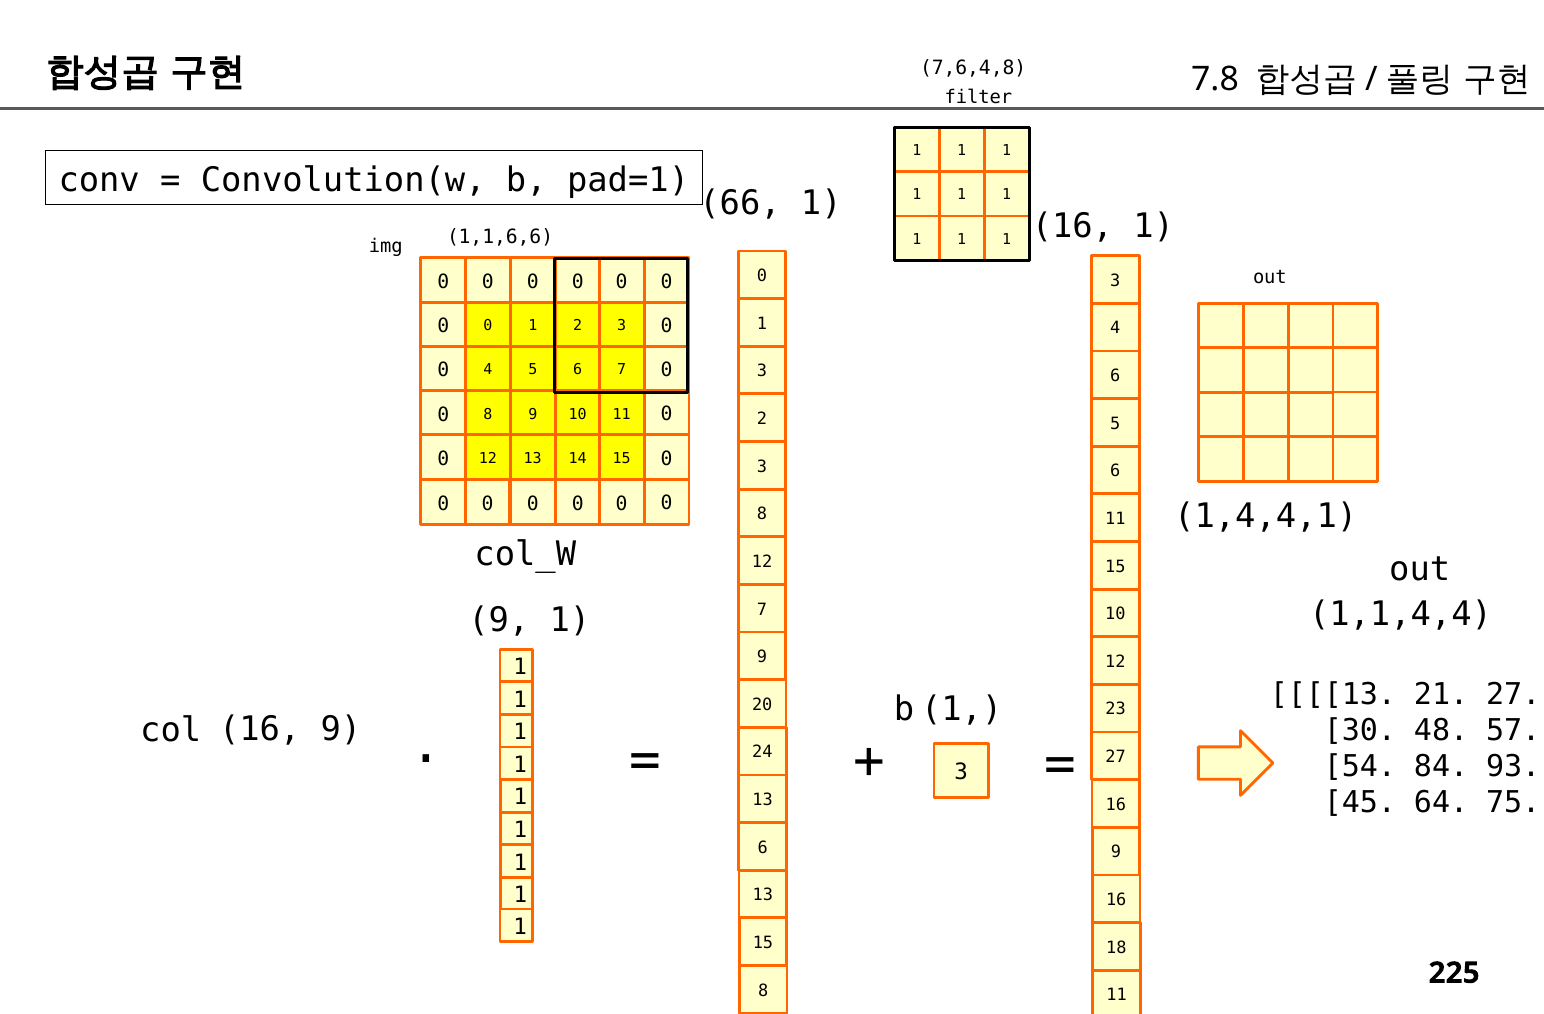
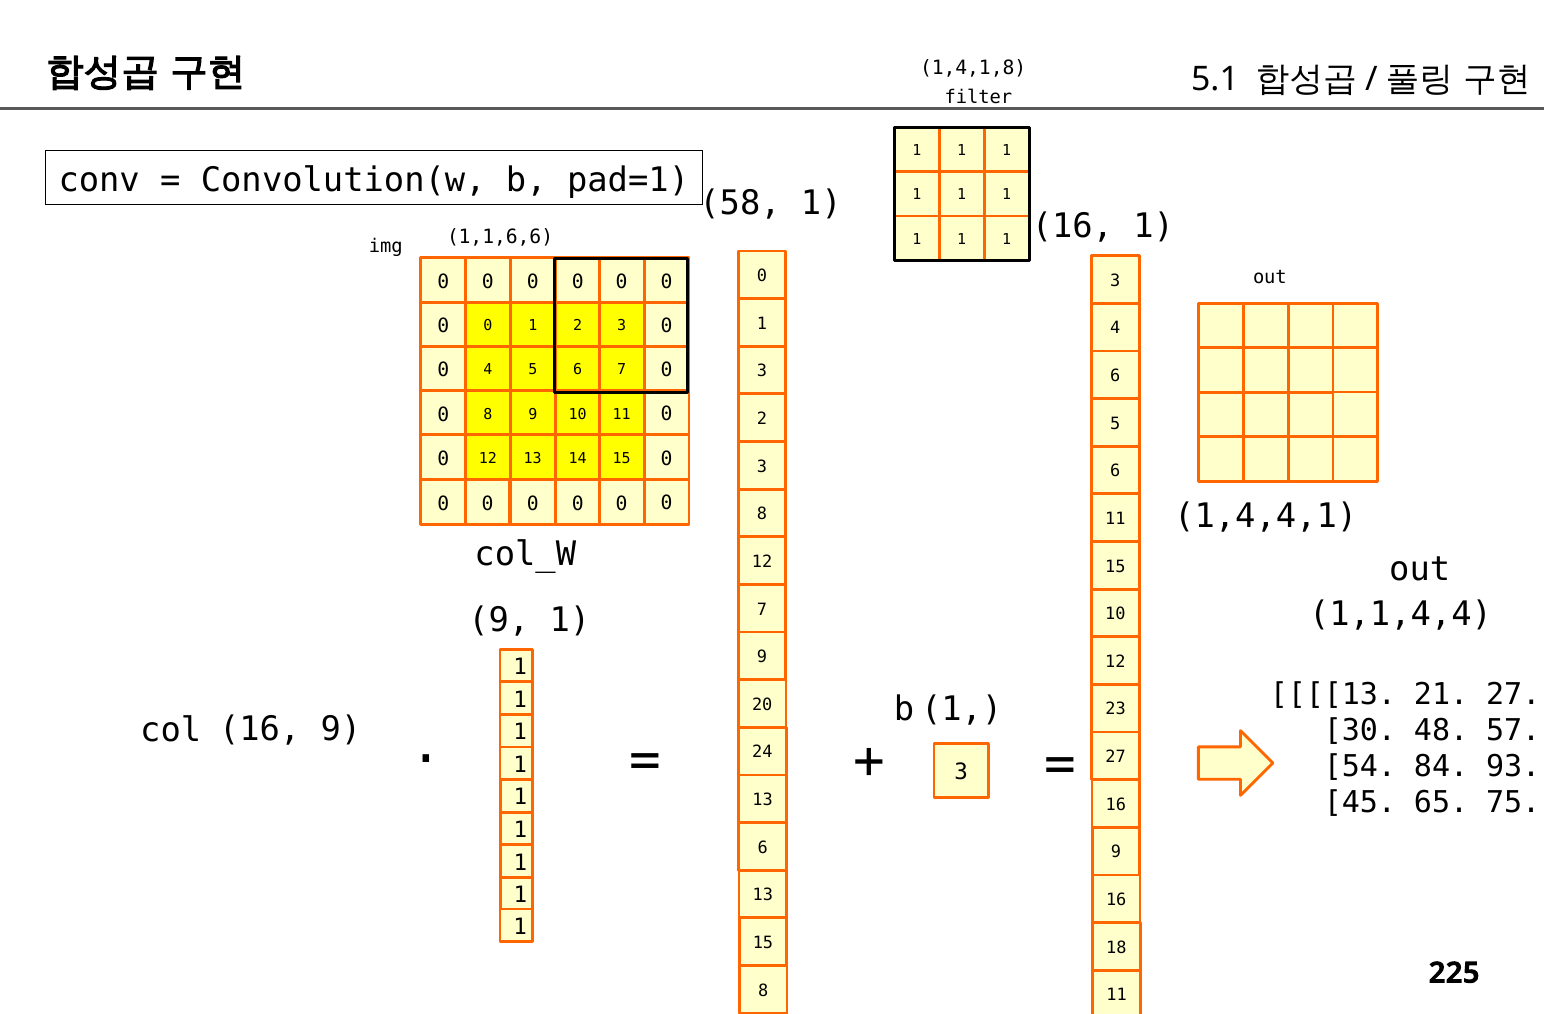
7,6,4,8: 7,6,4,8 -> 1,4,1,8
7.8: 7.8 -> 5.1
66 at (740, 203): 66 -> 58
64: 64 -> 65
